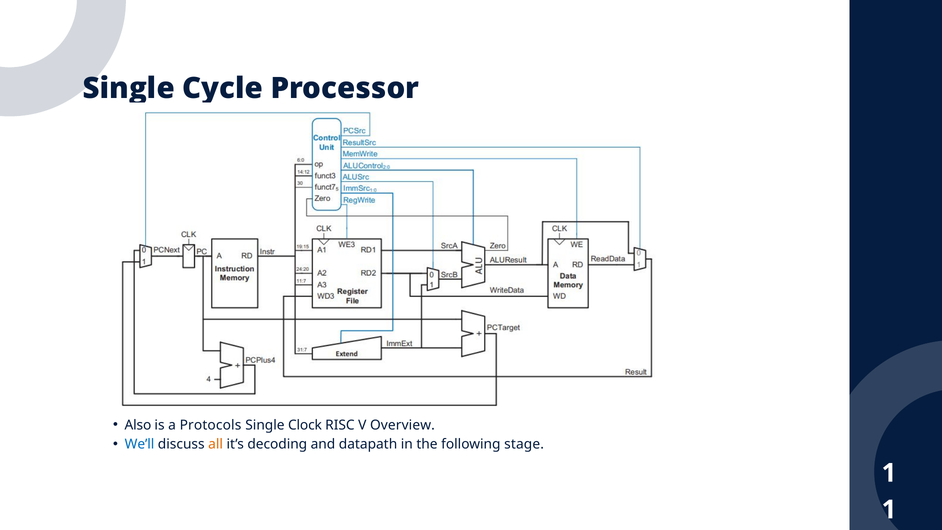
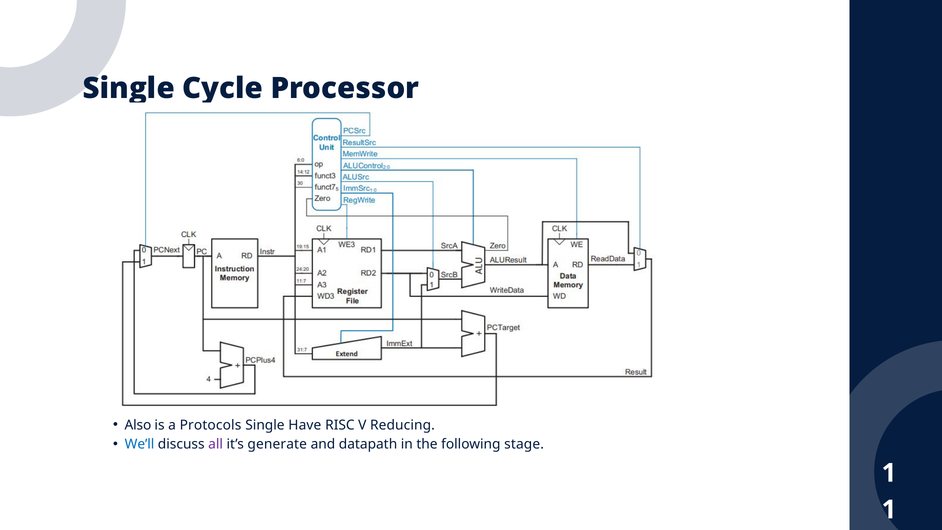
Clock: Clock -> Have
Overview: Overview -> Reducing
all colour: orange -> purple
decoding: decoding -> generate
